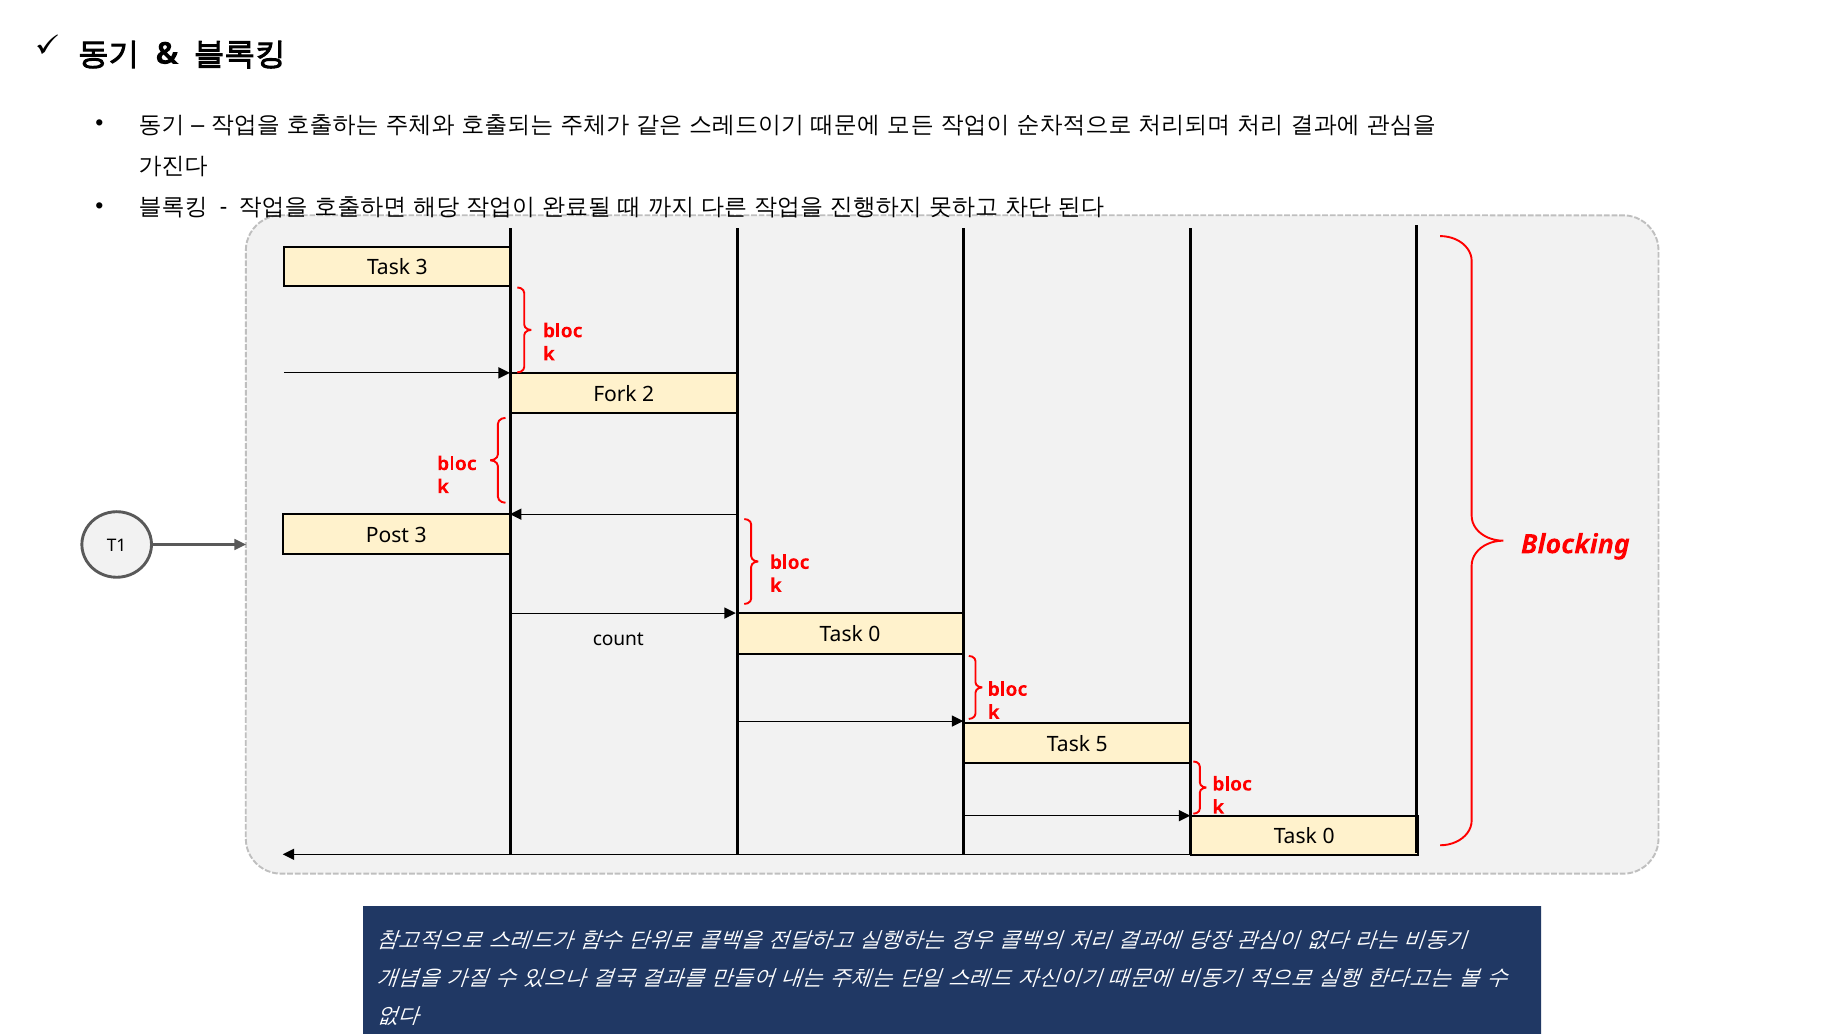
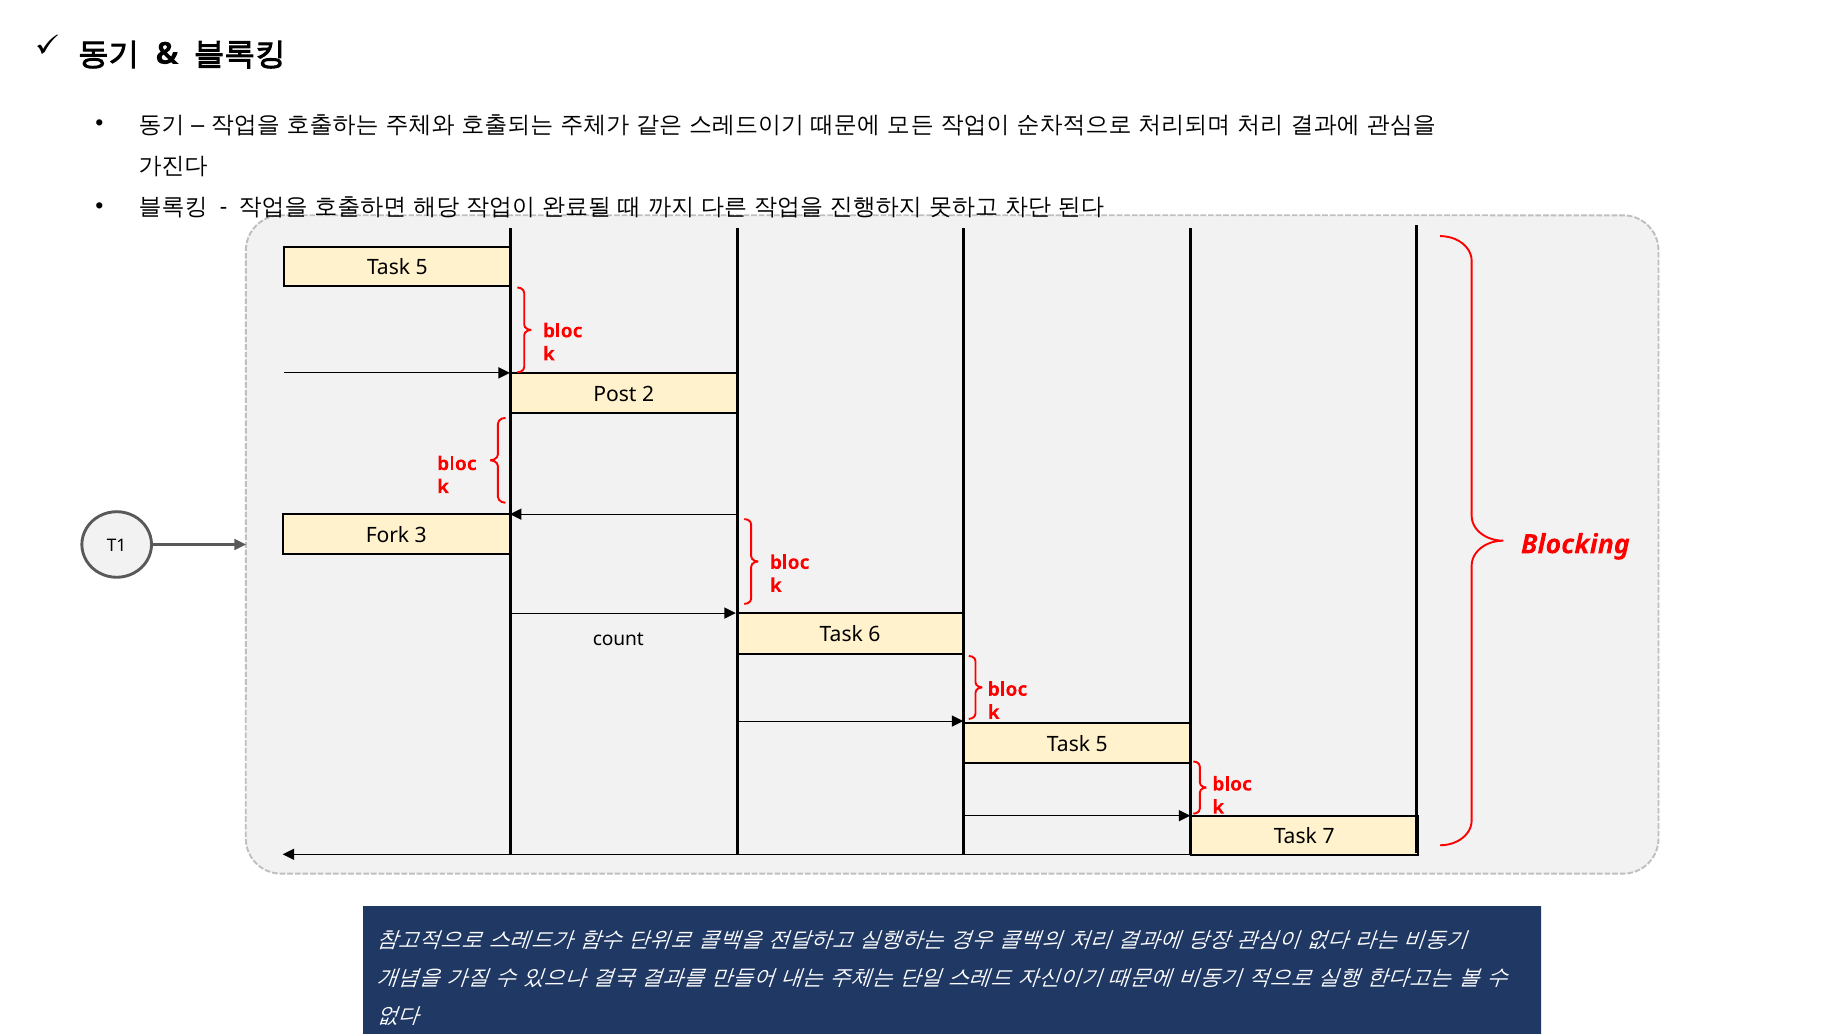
3 at (422, 268): 3 -> 5
Fork: Fork -> Post
Post: Post -> Fork
0 at (874, 635): 0 -> 6
0 at (1329, 837): 0 -> 7
